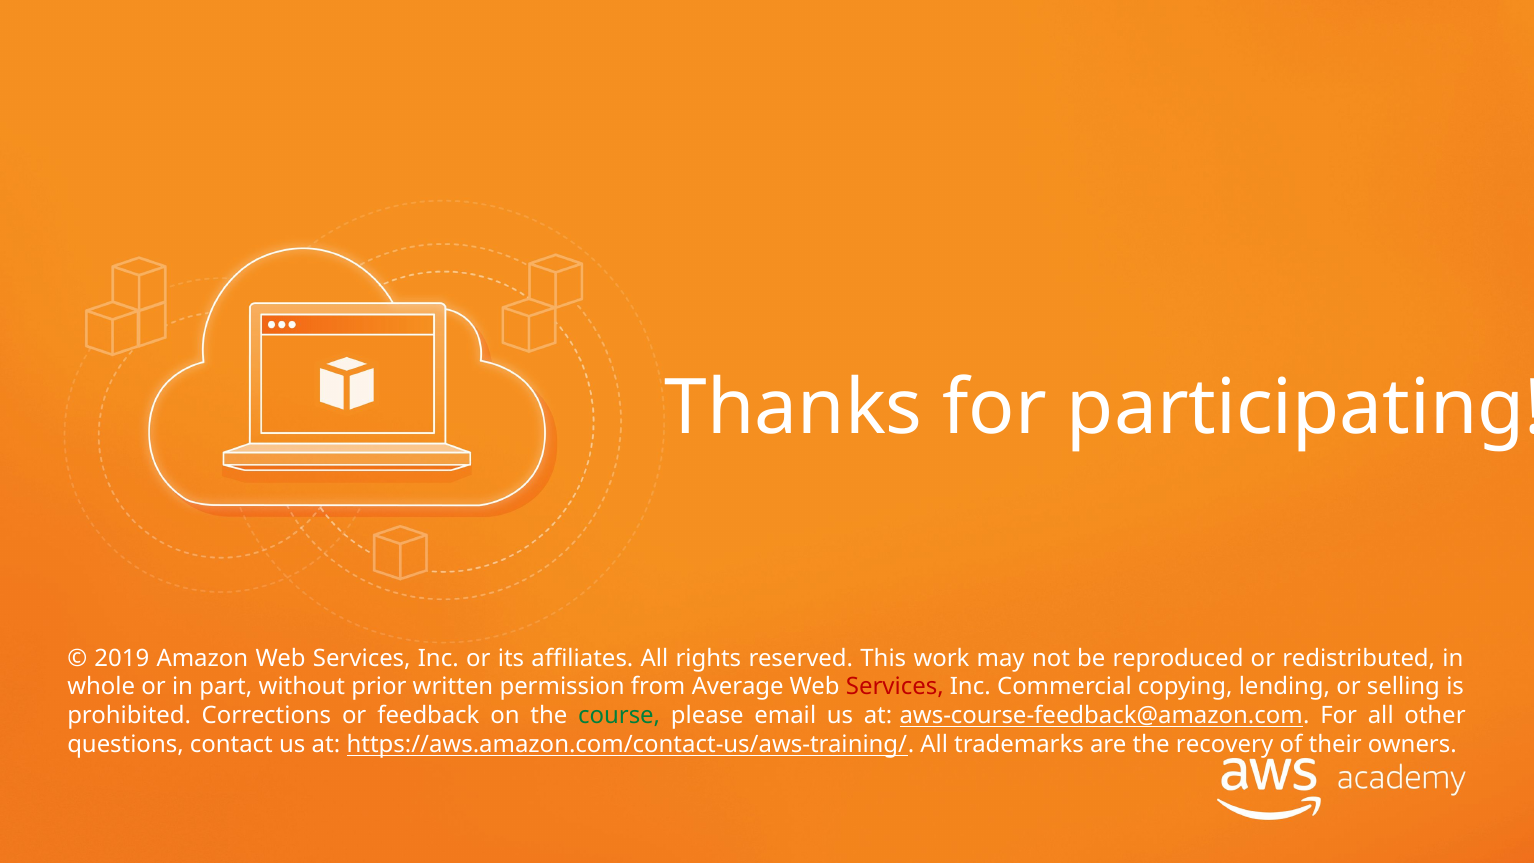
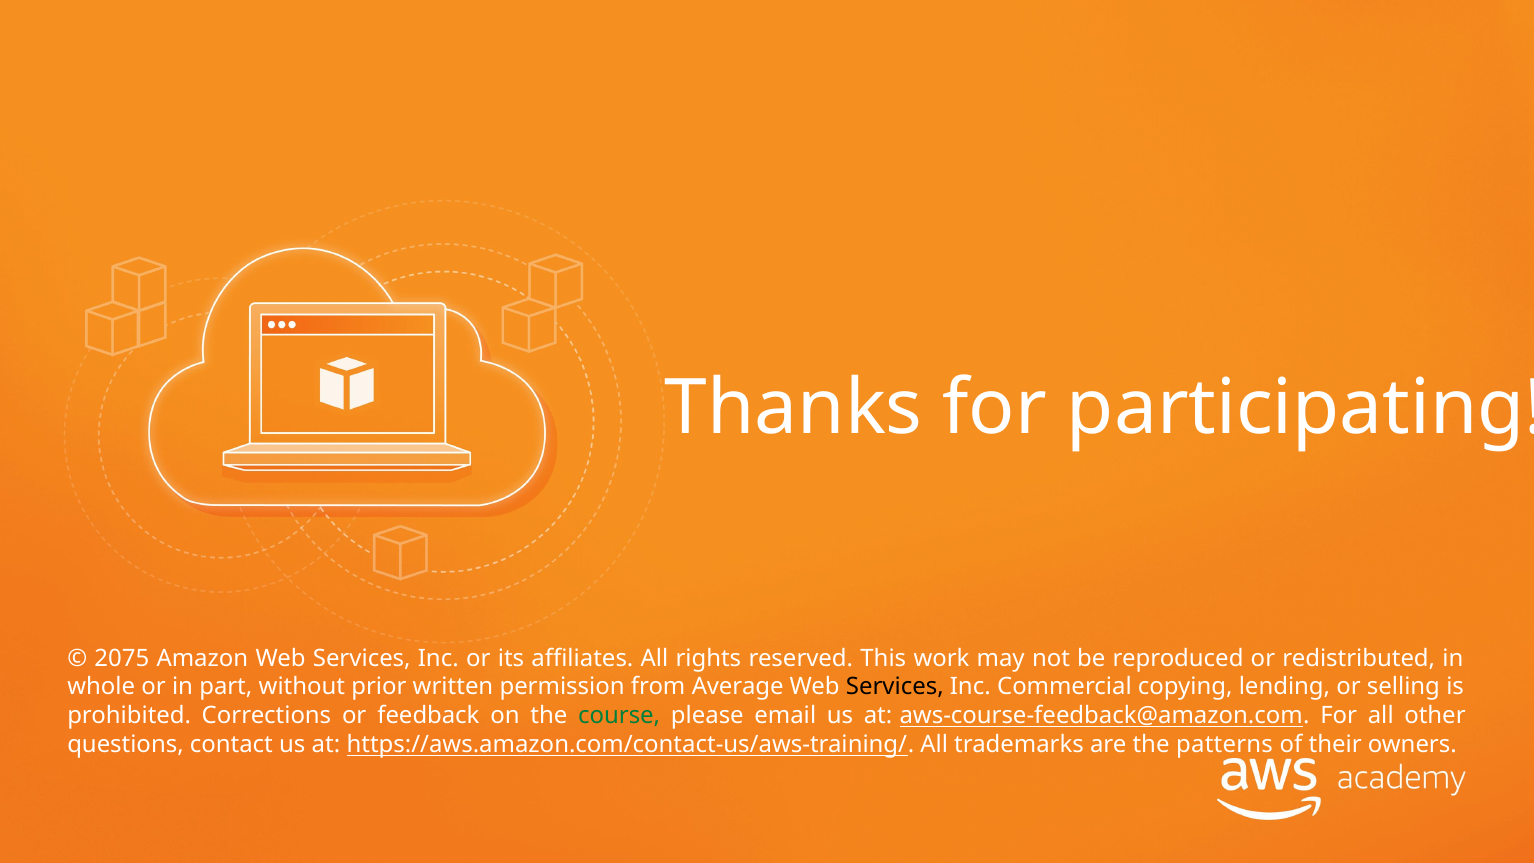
2019: 2019 -> 2075
Services at (895, 687) colour: red -> black
recovery: recovery -> patterns
